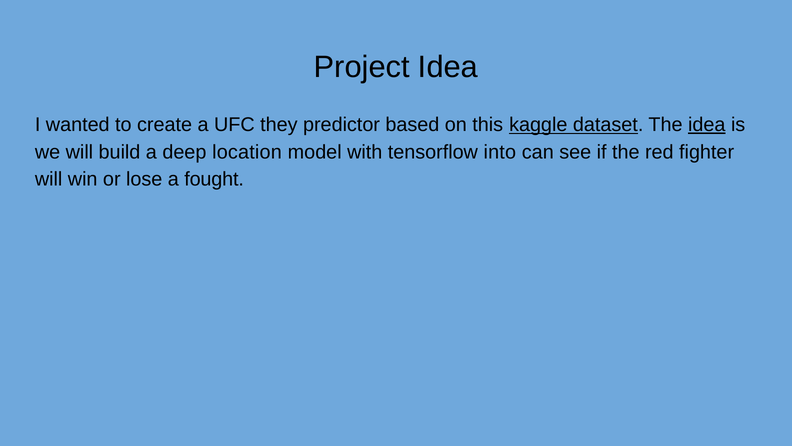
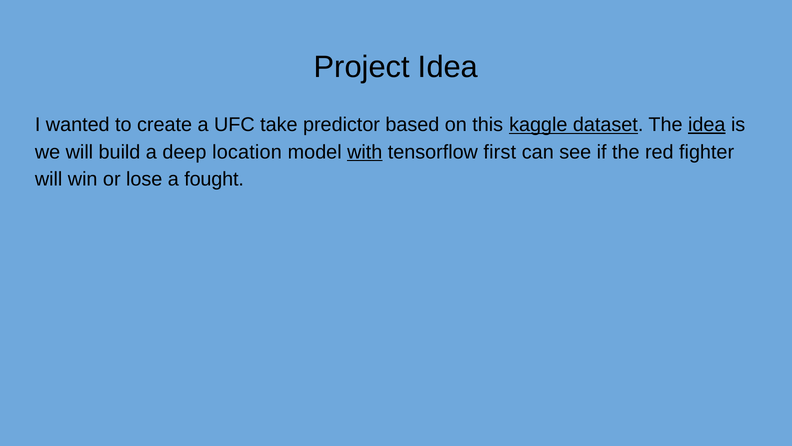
they: they -> take
with underline: none -> present
into: into -> first
